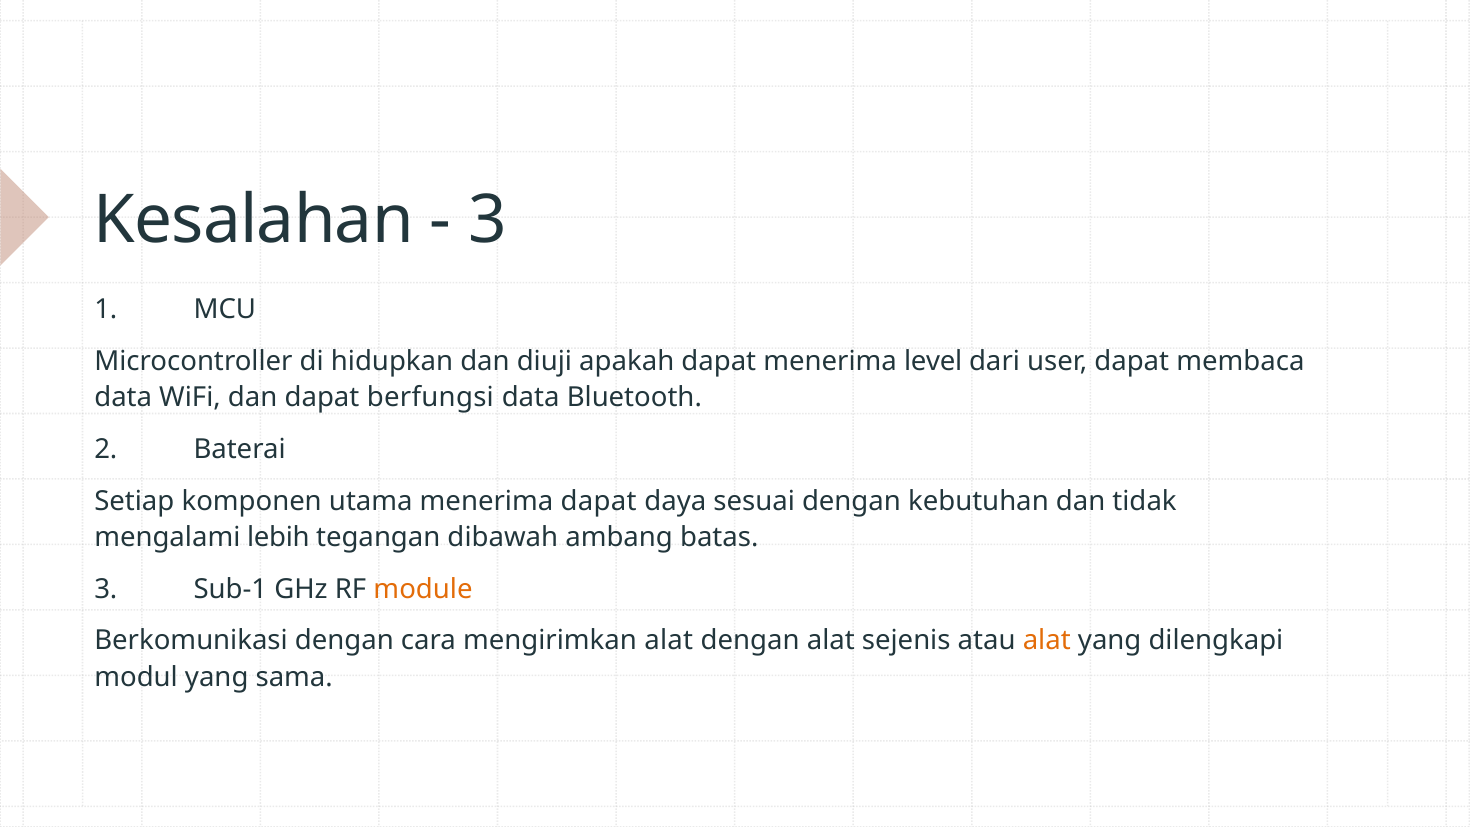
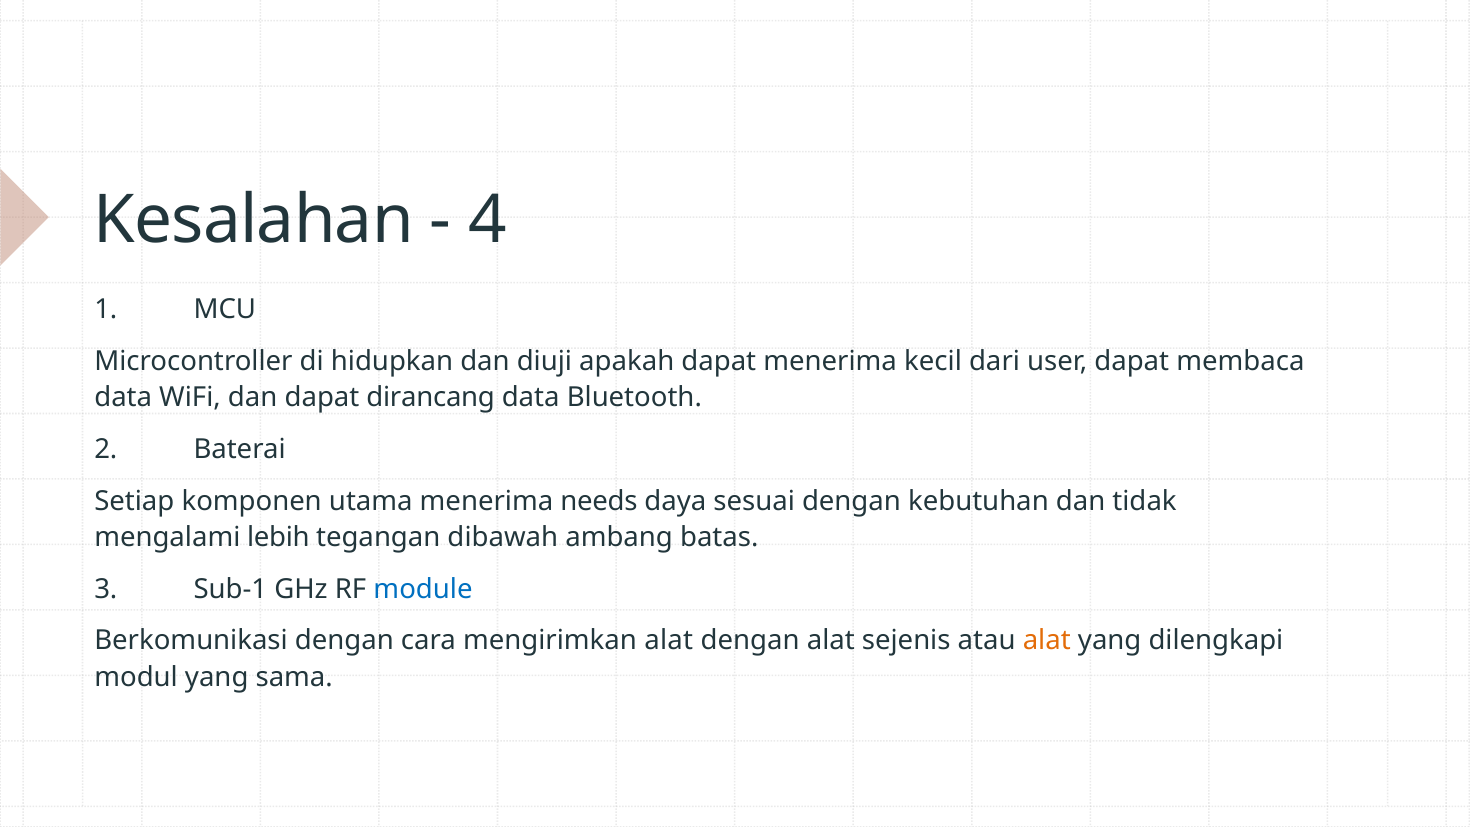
3 at (488, 220): 3 -> 4
level: level -> kecil
berfungsi: berfungsi -> dirancang
menerima dapat: dapat -> needs
module colour: orange -> blue
